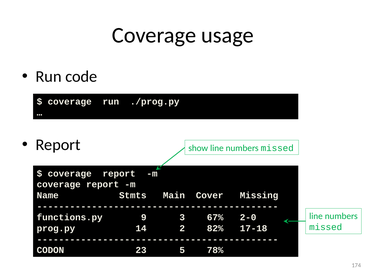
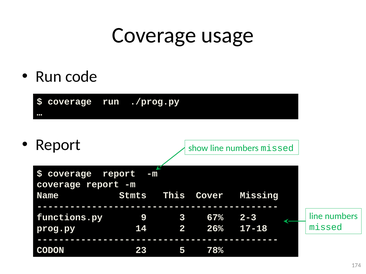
Main: Main -> This
2-0: 2-0 -> 2-3
82%: 82% -> 26%
